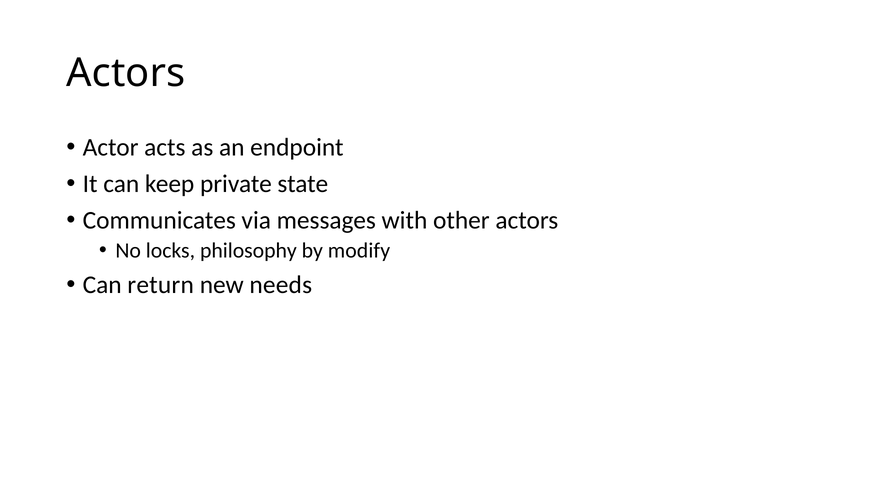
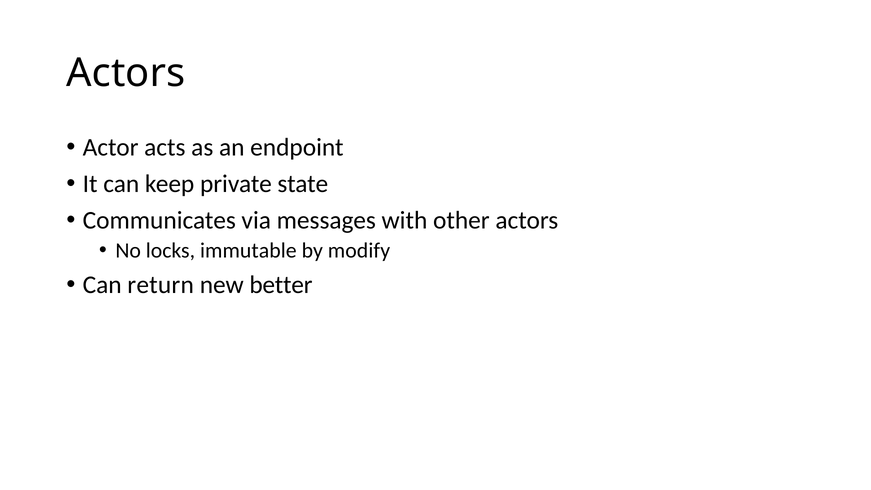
philosophy: philosophy -> immutable
needs: needs -> better
